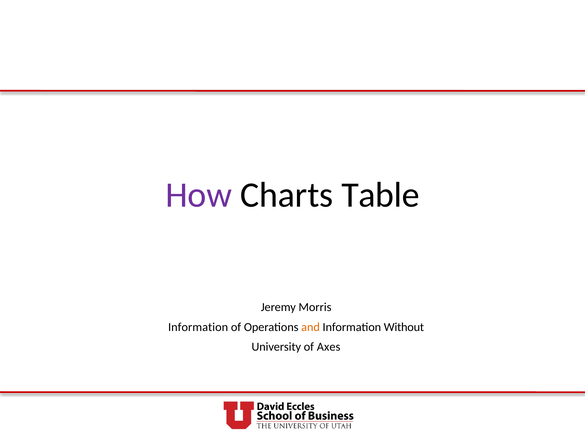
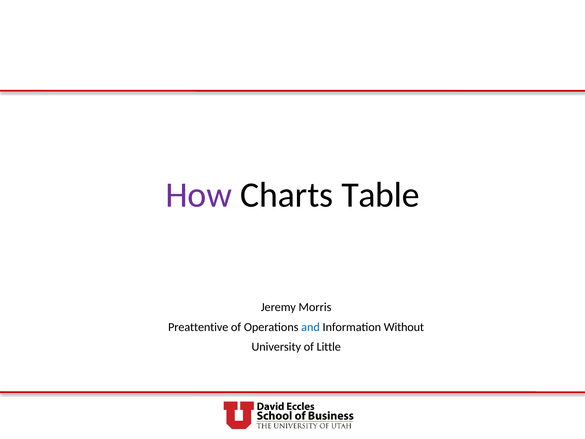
Information at (198, 327): Information -> Preattentive
and colour: orange -> blue
Axes: Axes -> Little
